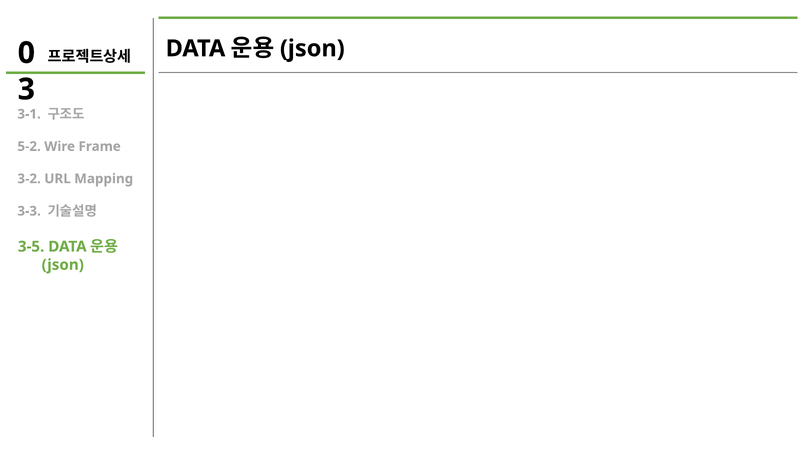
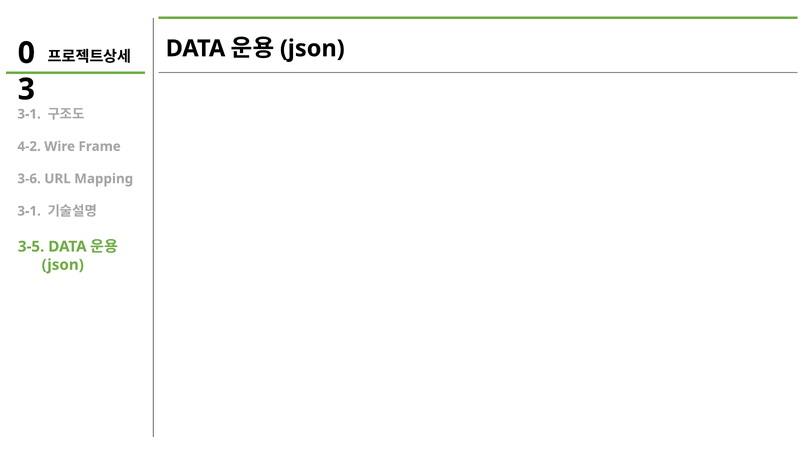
5-2: 5-2 -> 4-2
3-2: 3-2 -> 3-6
3-3 at (29, 211): 3-3 -> 3-1
